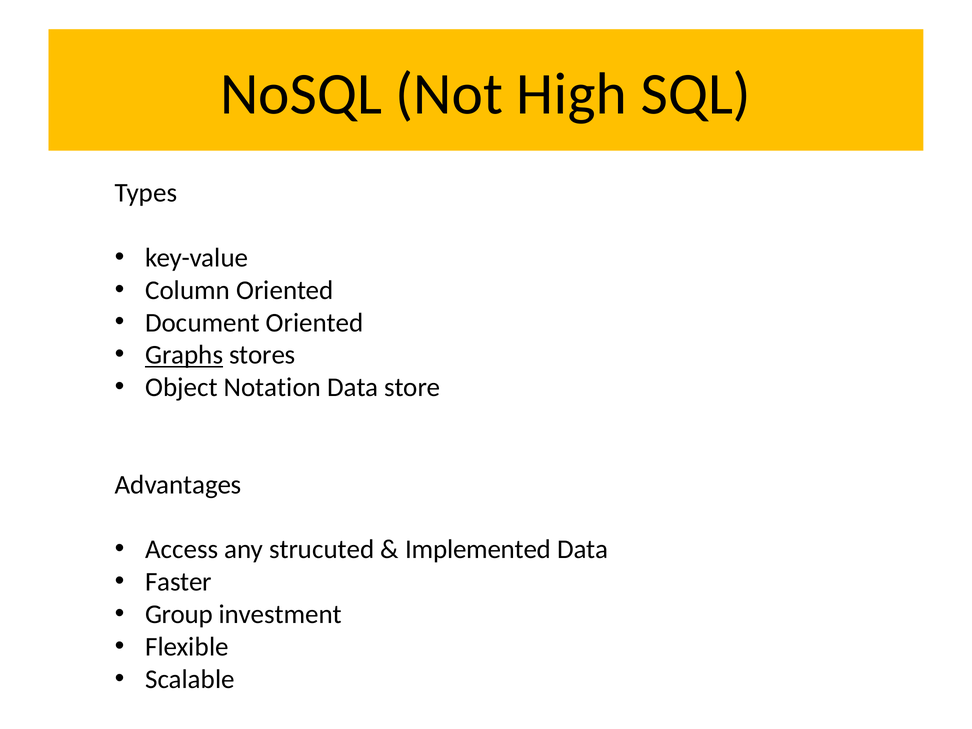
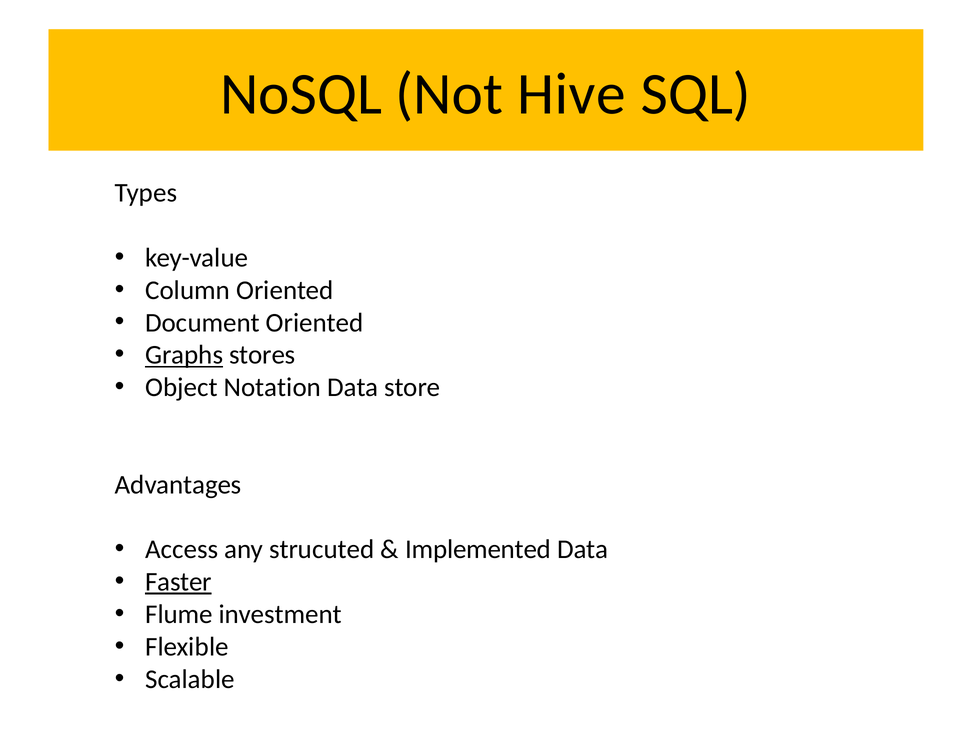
High: High -> Hive
Faster underline: none -> present
Group: Group -> Flume
